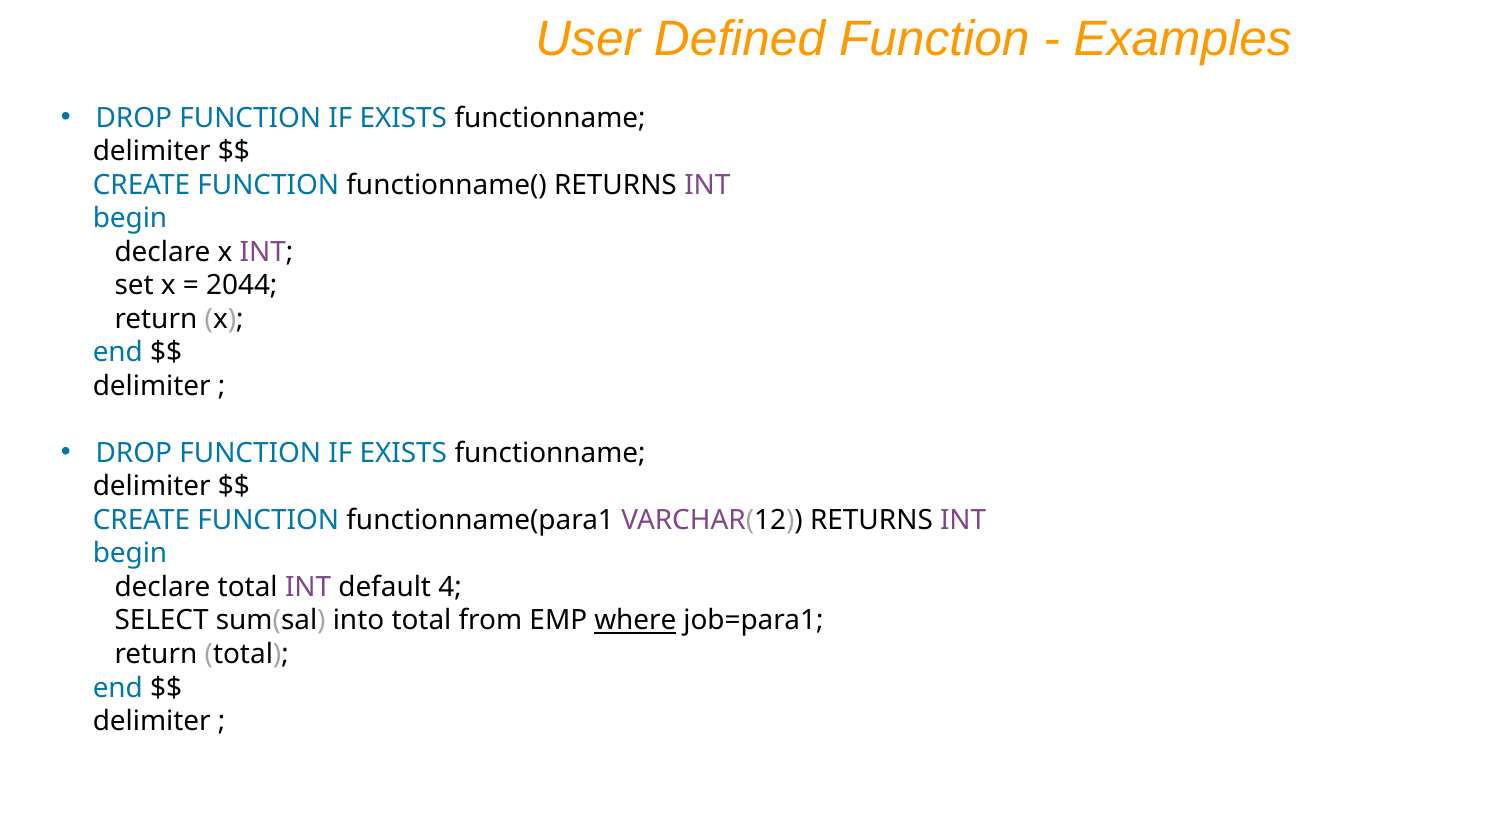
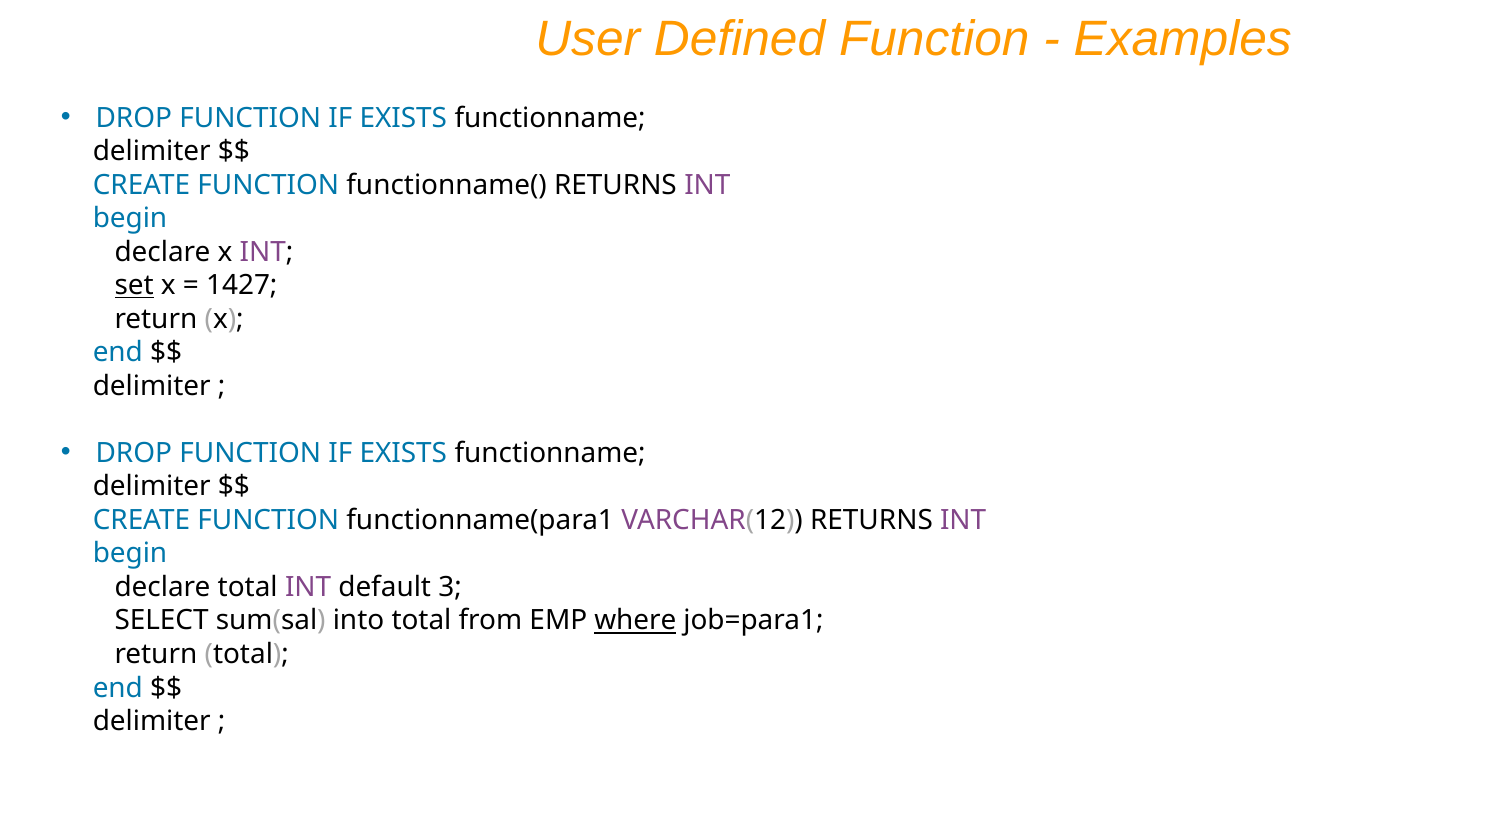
set underline: none -> present
2044: 2044 -> 1427
4: 4 -> 3
